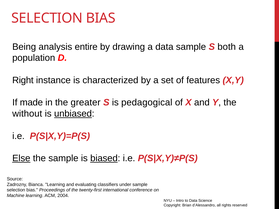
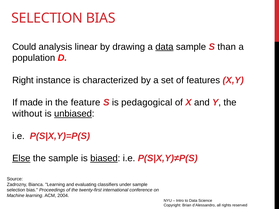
Being: Being -> Could
entire: entire -> linear
data at (164, 47) underline: none -> present
both: both -> than
greater: greater -> feature
